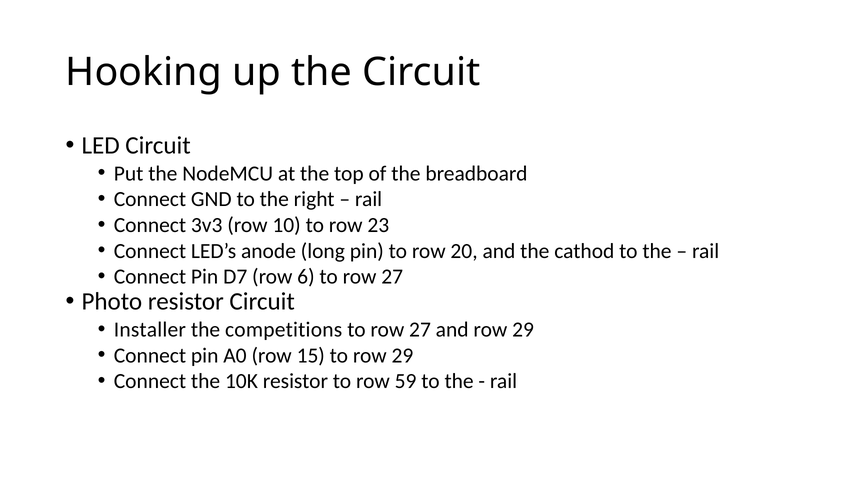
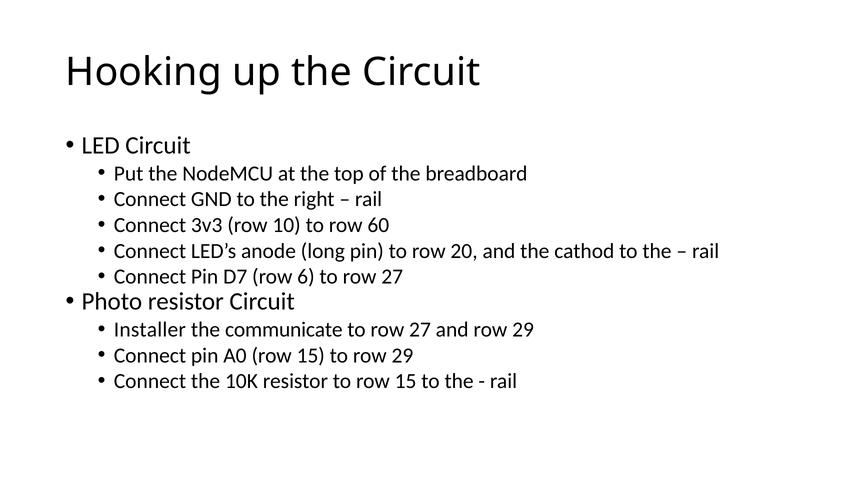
23: 23 -> 60
competitions: competitions -> communicate
to row 59: 59 -> 15
